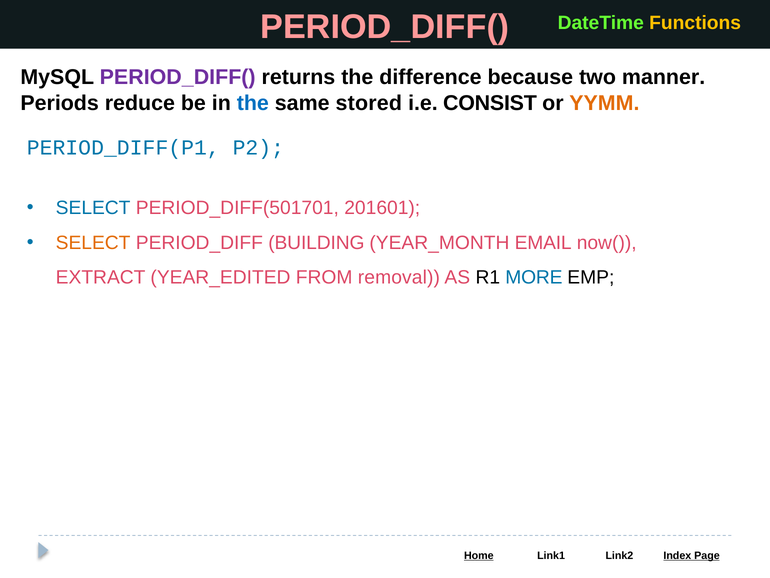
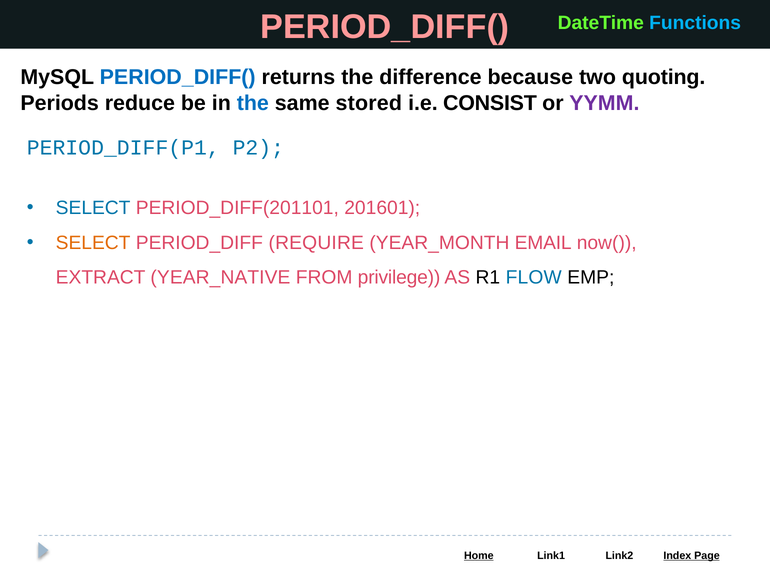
Functions colour: yellow -> light blue
PERIOD_DIFF( at (178, 77) colour: purple -> blue
manner: manner -> quoting
YYMM colour: orange -> purple
PERIOD_DIFF(501701: PERIOD_DIFF(501701 -> PERIOD_DIFF(201101
BUILDING: BUILDING -> REQUIRE
YEAR_EDITED: YEAR_EDITED -> YEAR_NATIVE
removal: removal -> privilege
MORE: MORE -> FLOW
